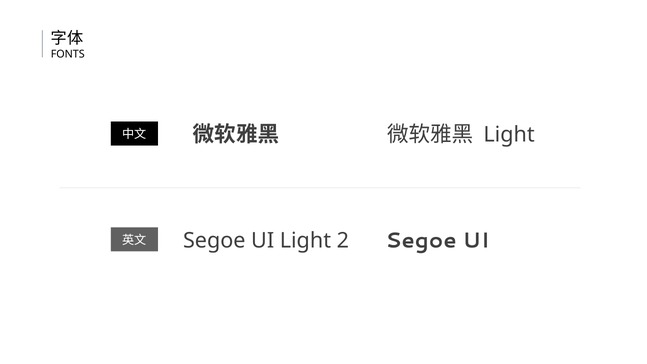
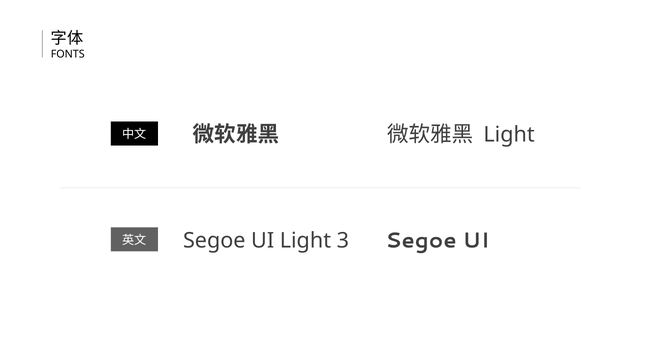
2: 2 -> 3
